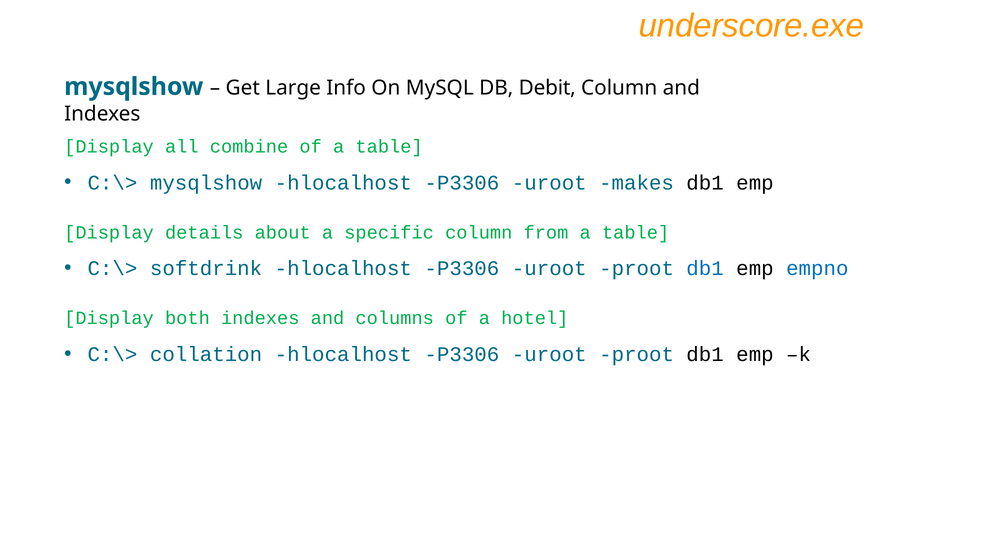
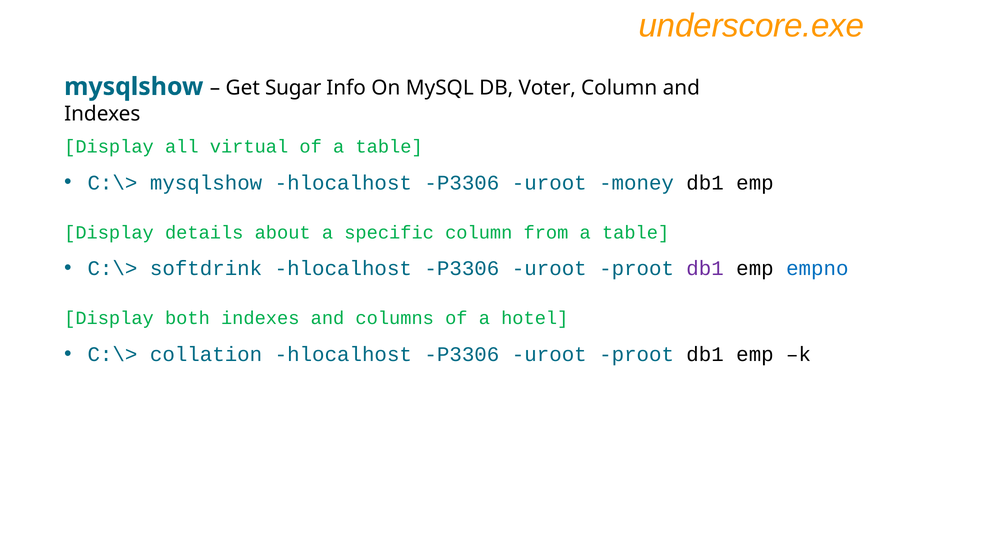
Large: Large -> Sugar
Debit: Debit -> Voter
combine: combine -> virtual
makes: makes -> money
db1 at (705, 269) colour: blue -> purple
